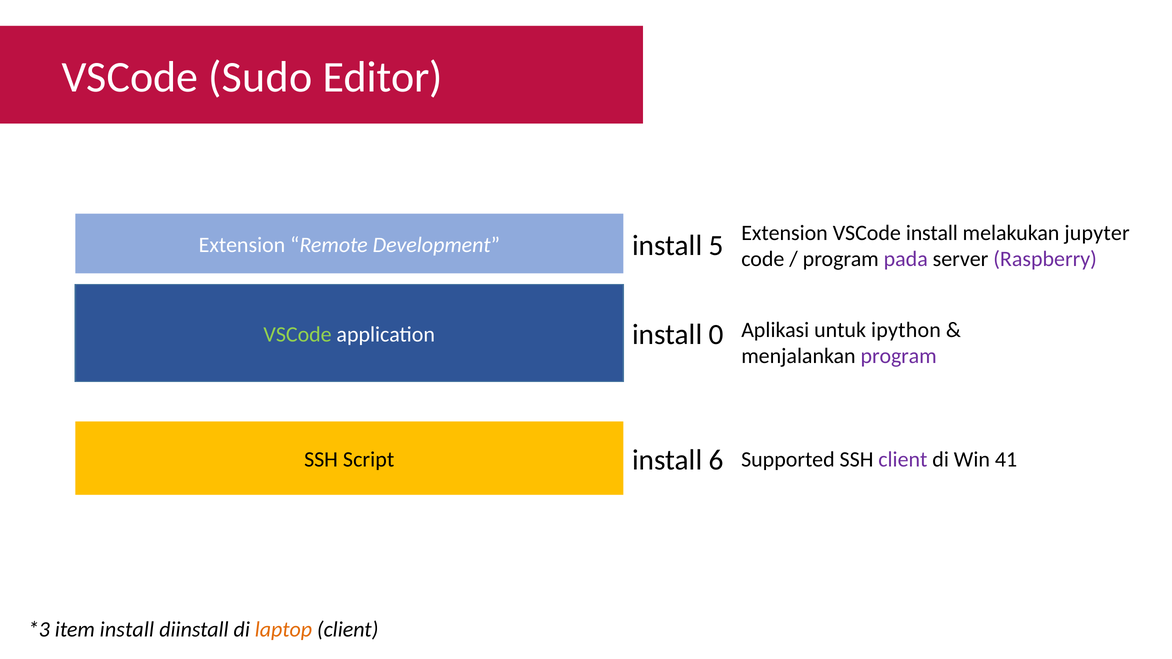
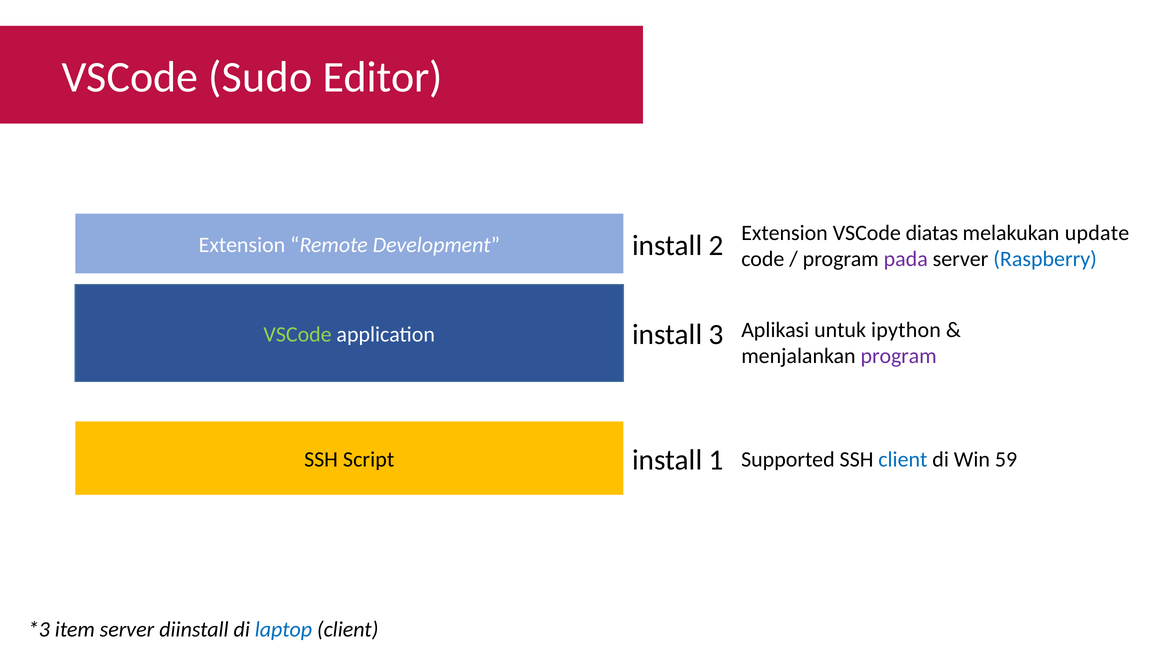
VSCode install: install -> diatas
jupyter: jupyter -> update
5: 5 -> 2
Raspberry colour: purple -> blue
0: 0 -> 3
6: 6 -> 1
client at (903, 460) colour: purple -> blue
41: 41 -> 59
item install: install -> server
laptop colour: orange -> blue
